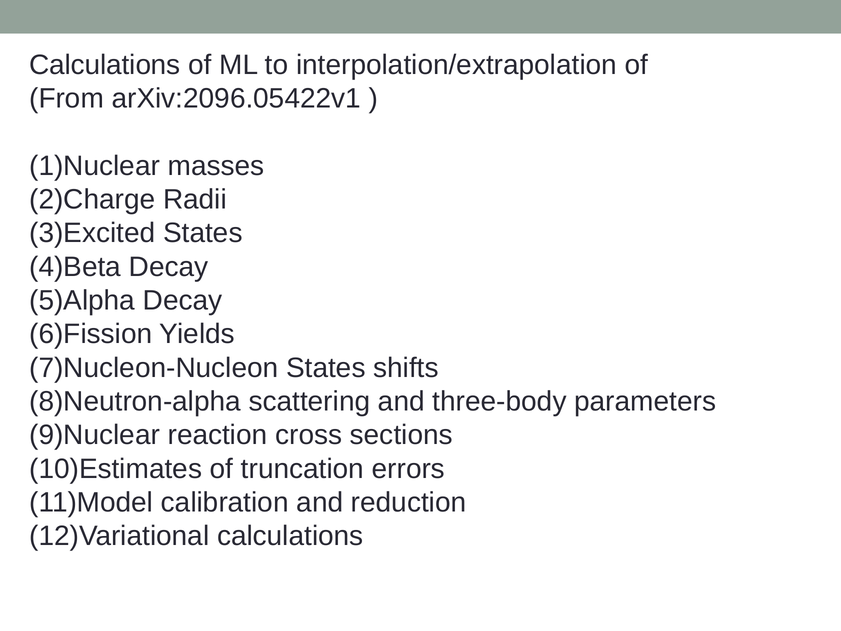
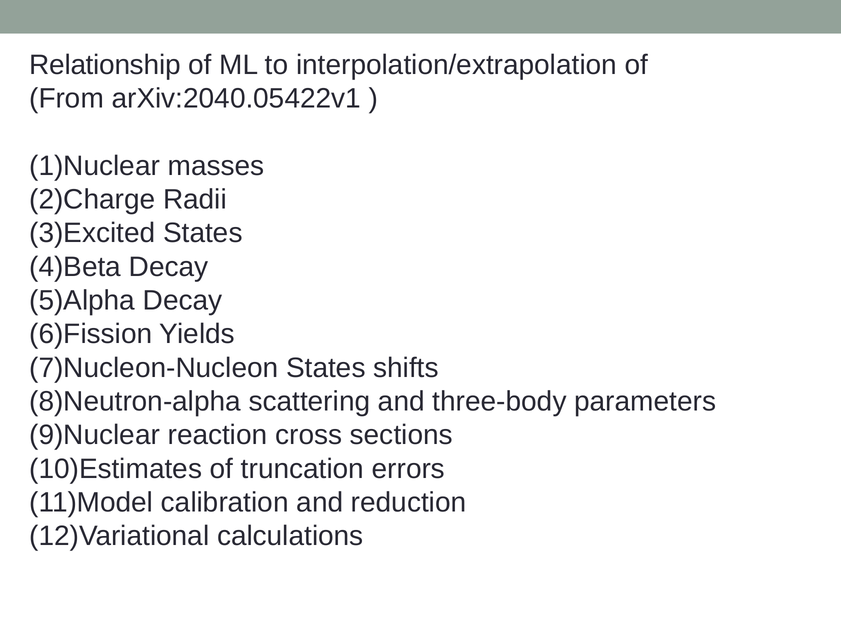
Calculations at (105, 65): Calculations -> Relationship
arXiv:2096.05422v1: arXiv:2096.05422v1 -> arXiv:2040.05422v1
